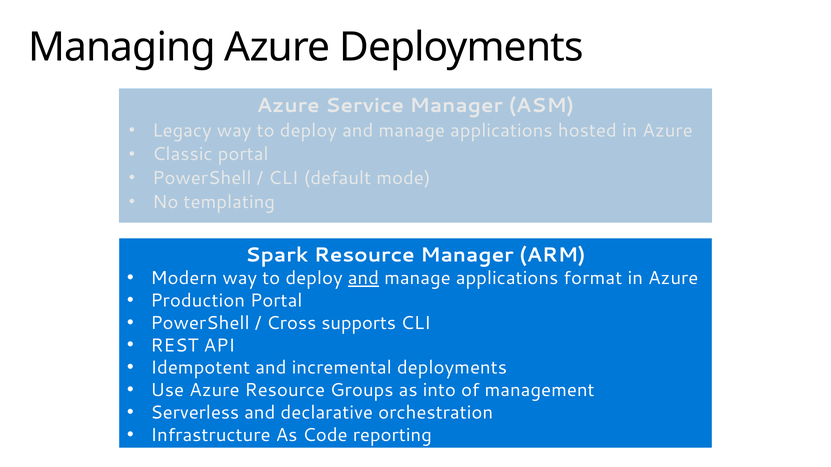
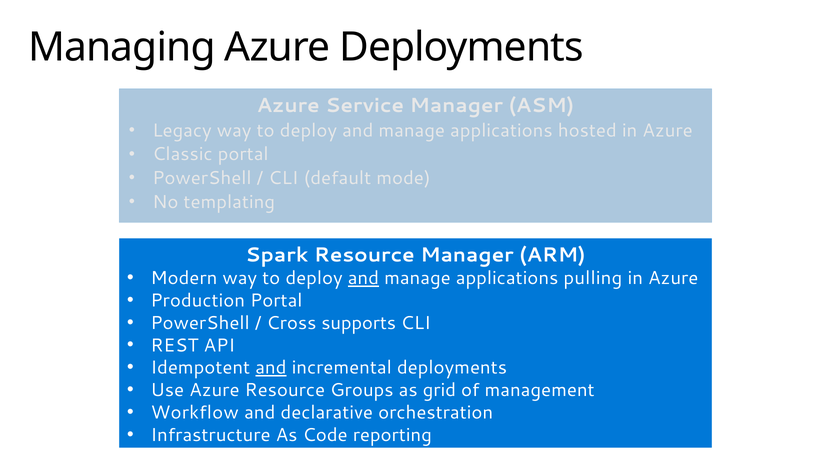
format: format -> pulling
and at (271, 368) underline: none -> present
into: into -> grid
Serverless: Serverless -> Workflow
